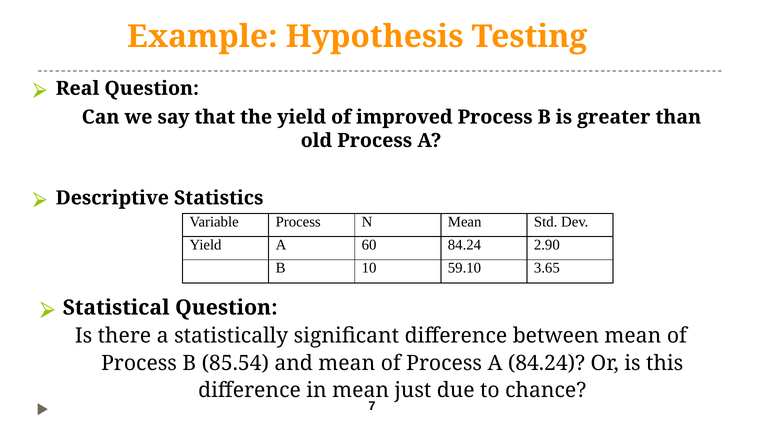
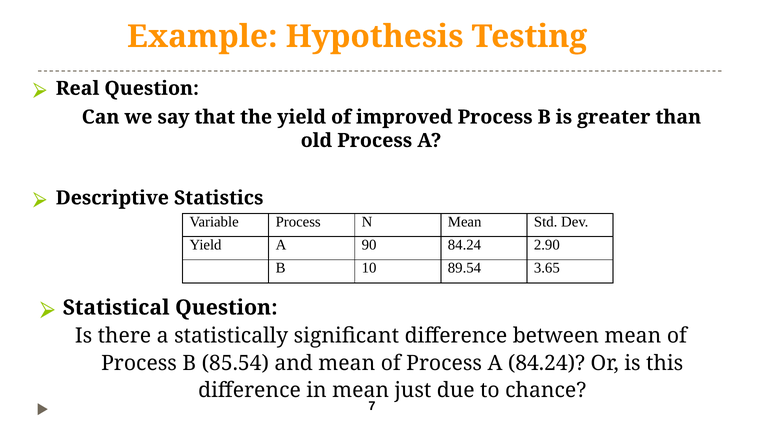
60: 60 -> 90
59.10: 59.10 -> 89.54
